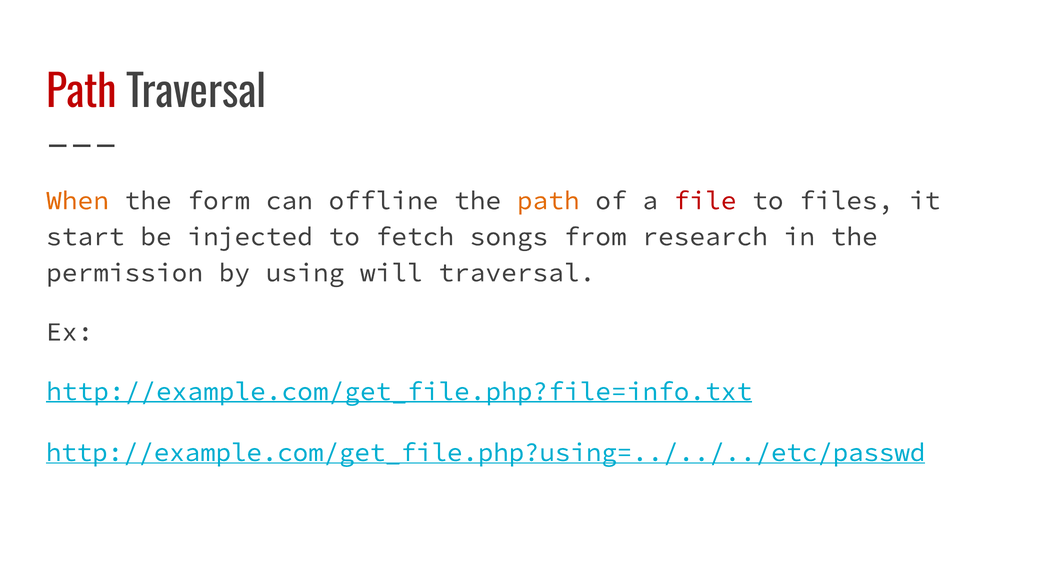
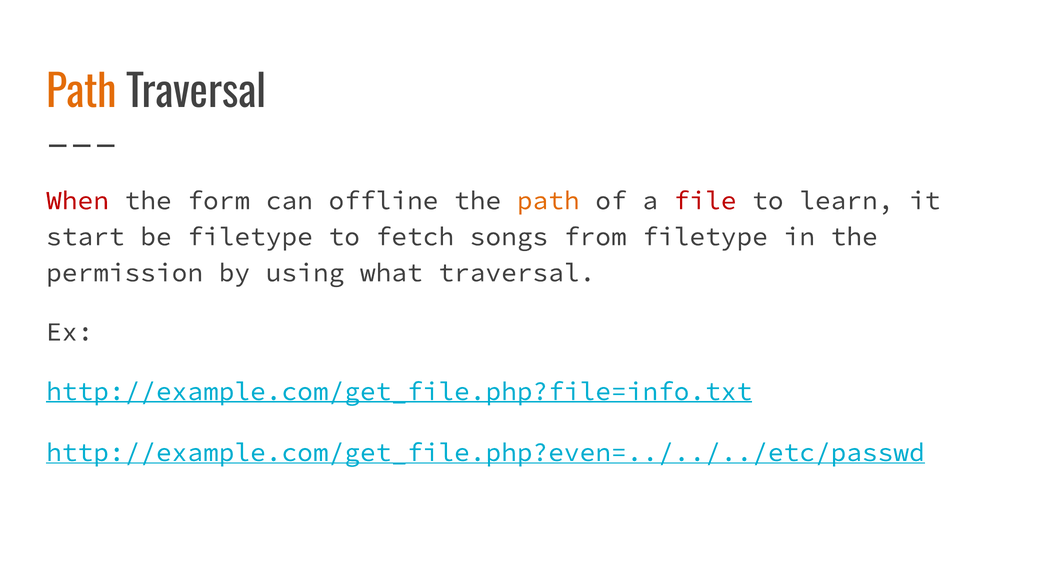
Path at (81, 93) colour: red -> orange
When colour: orange -> red
files: files -> learn
be injected: injected -> filetype
from research: research -> filetype
will: will -> what
http://example.com/get_file.php?using=../../../etc/passwd: http://example.com/get_file.php?using=../../../etc/passwd -> http://example.com/get_file.php?even=../../../etc/passwd
